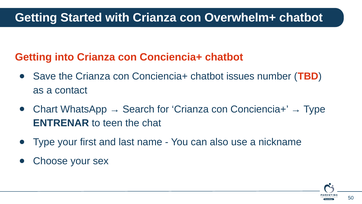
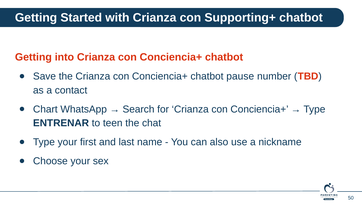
Overwhelm+: Overwhelm+ -> Supporting+
issues: issues -> pause
